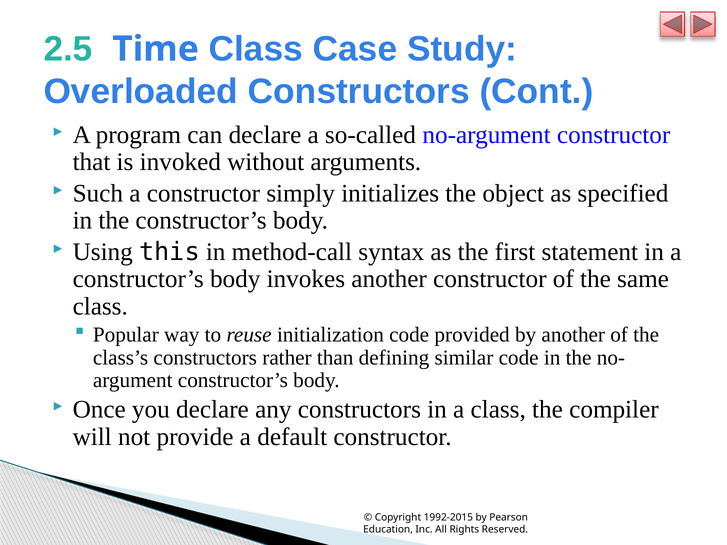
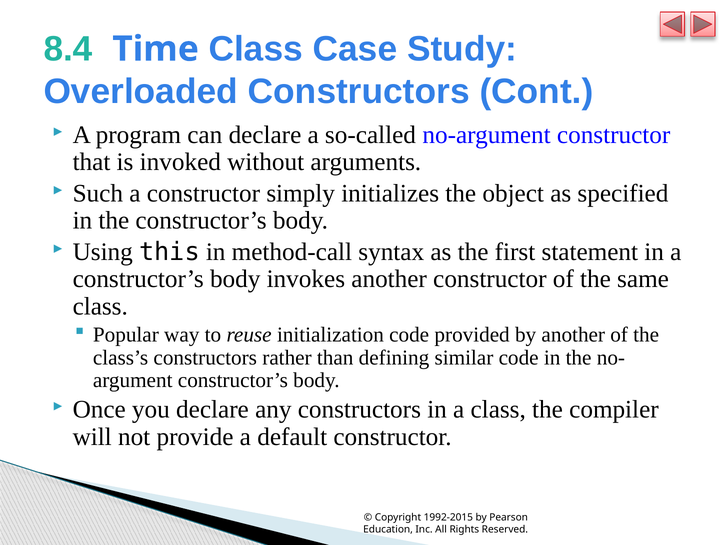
2.5: 2.5 -> 8.4
